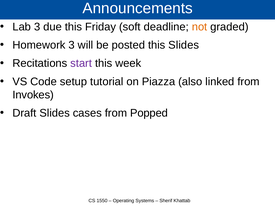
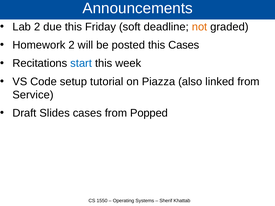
Lab 3: 3 -> 2
Homework 3: 3 -> 2
this Slides: Slides -> Cases
start colour: purple -> blue
Invokes: Invokes -> Service
